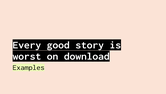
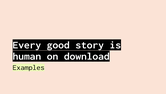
worst: worst -> human
